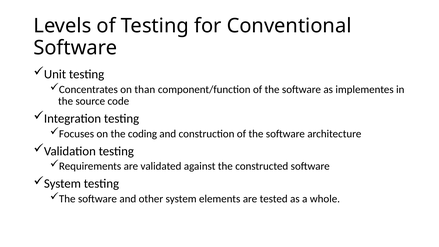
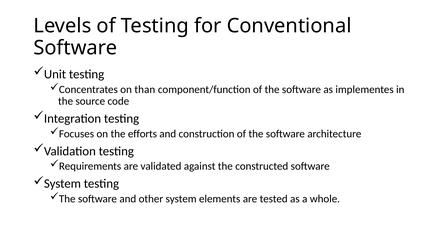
coding: coding -> efforts
